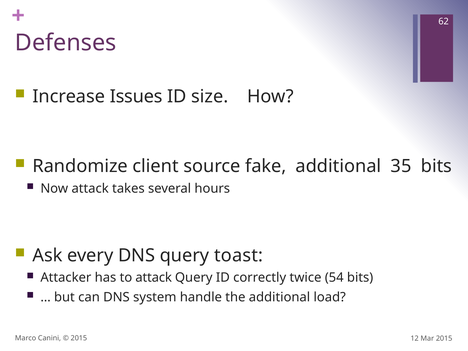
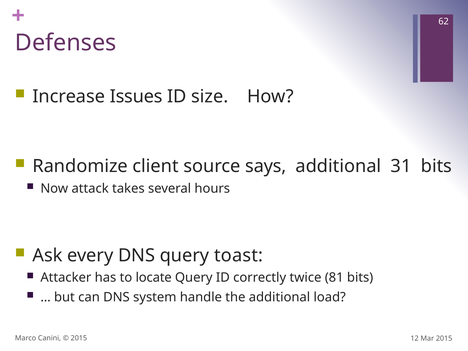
fake: fake -> says
35: 35 -> 31
to attack: attack -> locate
54: 54 -> 81
